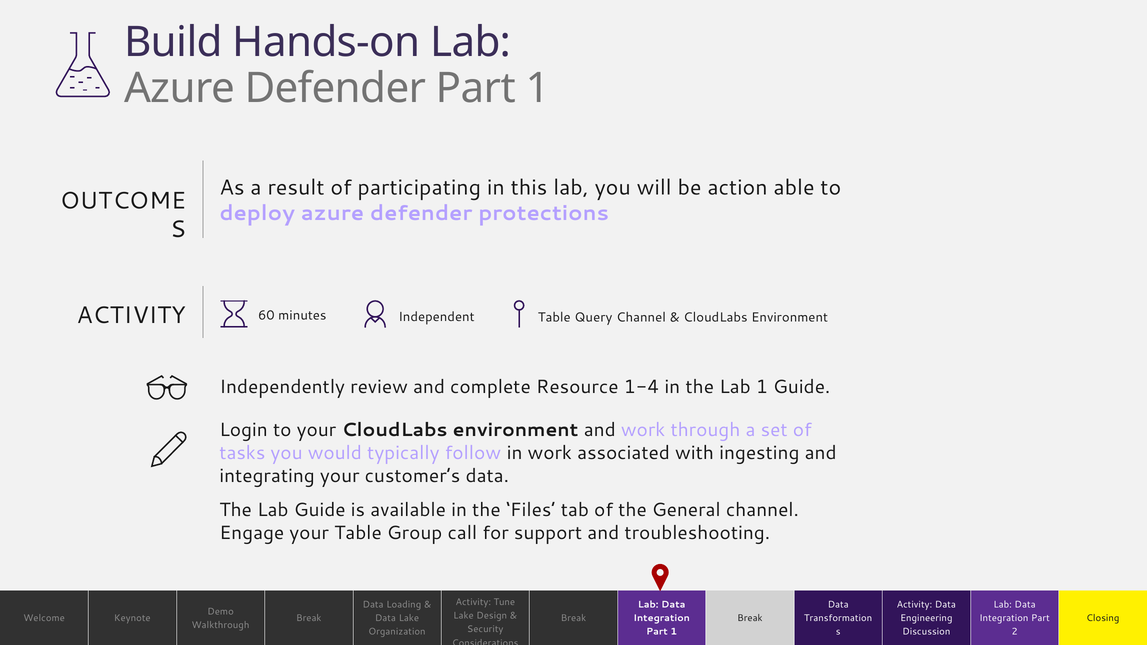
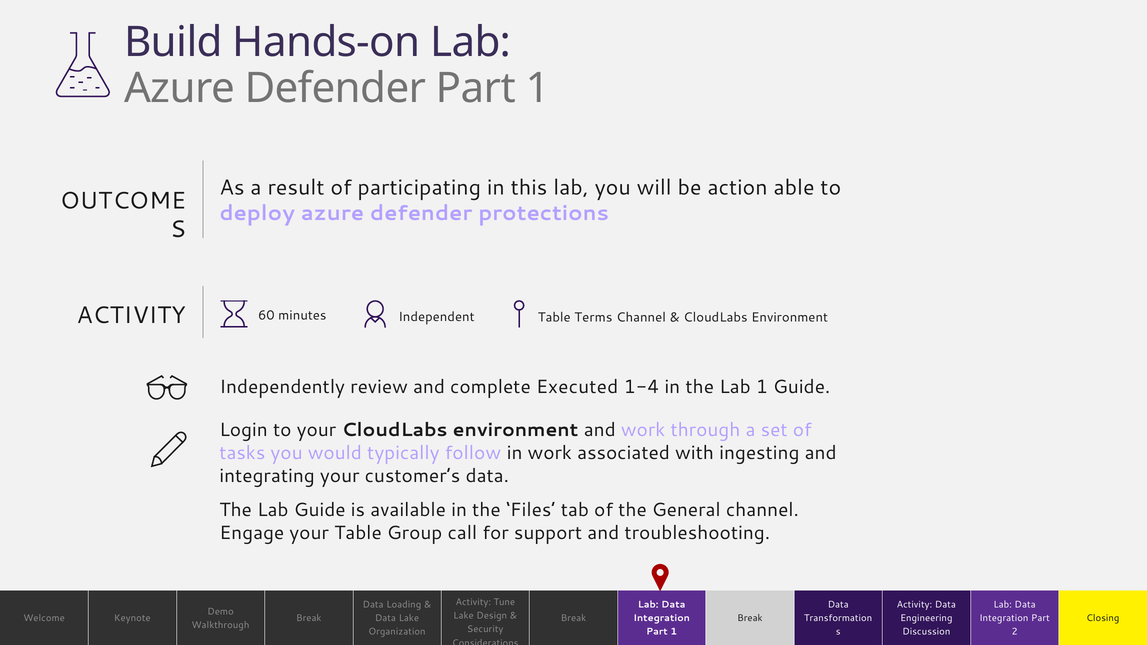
Query: Query -> Terms
Resource: Resource -> Executed
